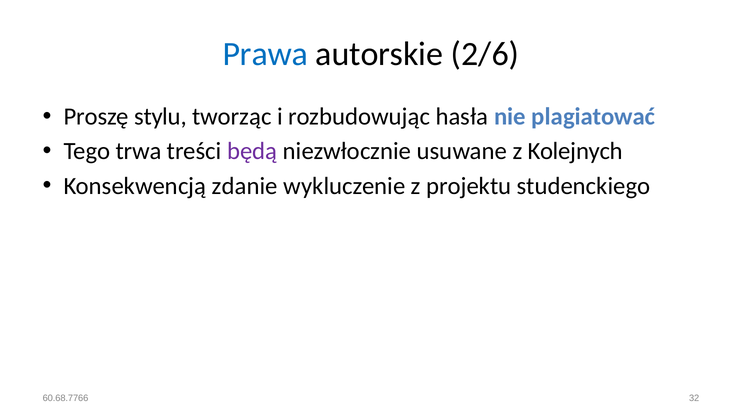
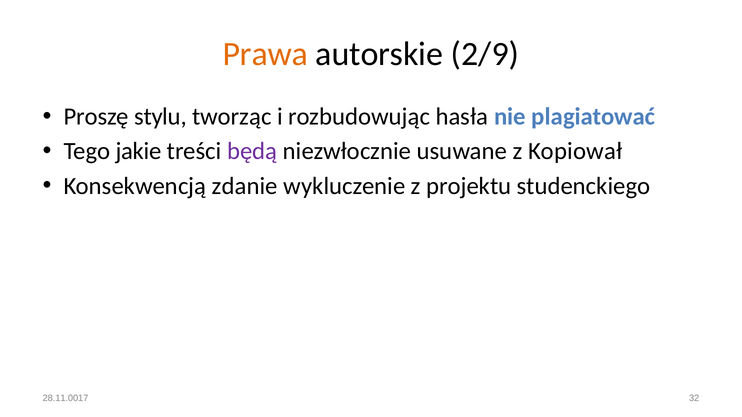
Prawa colour: blue -> orange
2/6: 2/6 -> 2/9
trwa: trwa -> jakie
Kolejnych: Kolejnych -> Kopiował
60.68.7766: 60.68.7766 -> 28.11.0017
